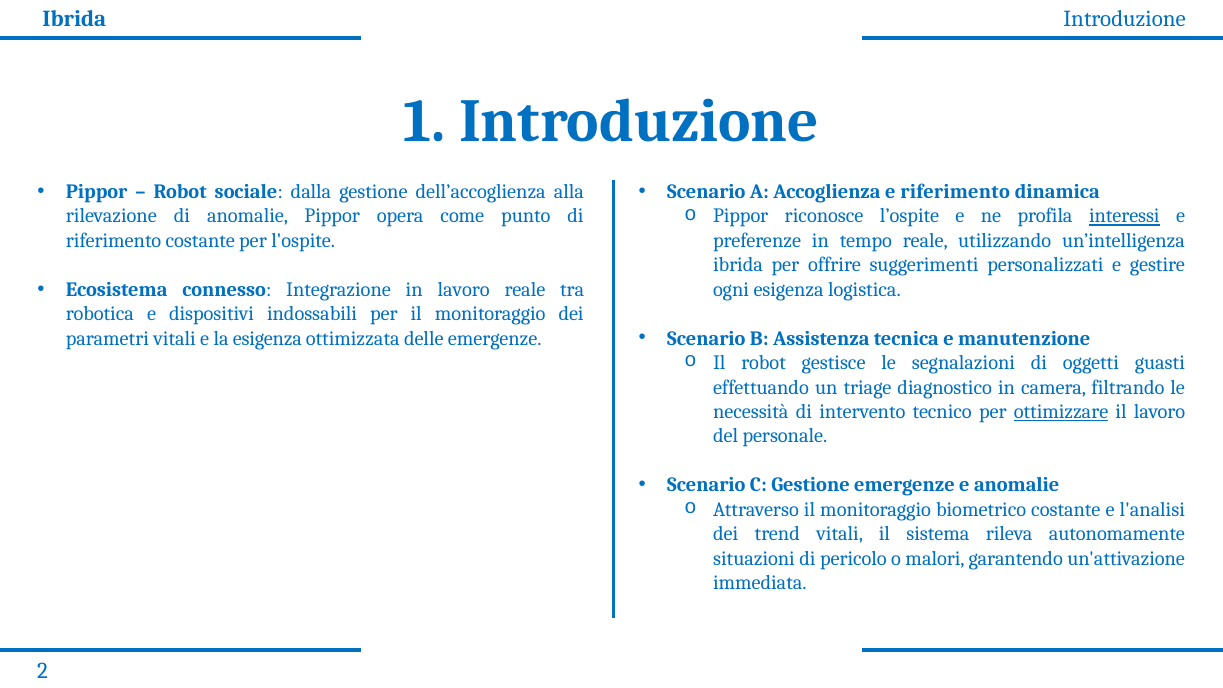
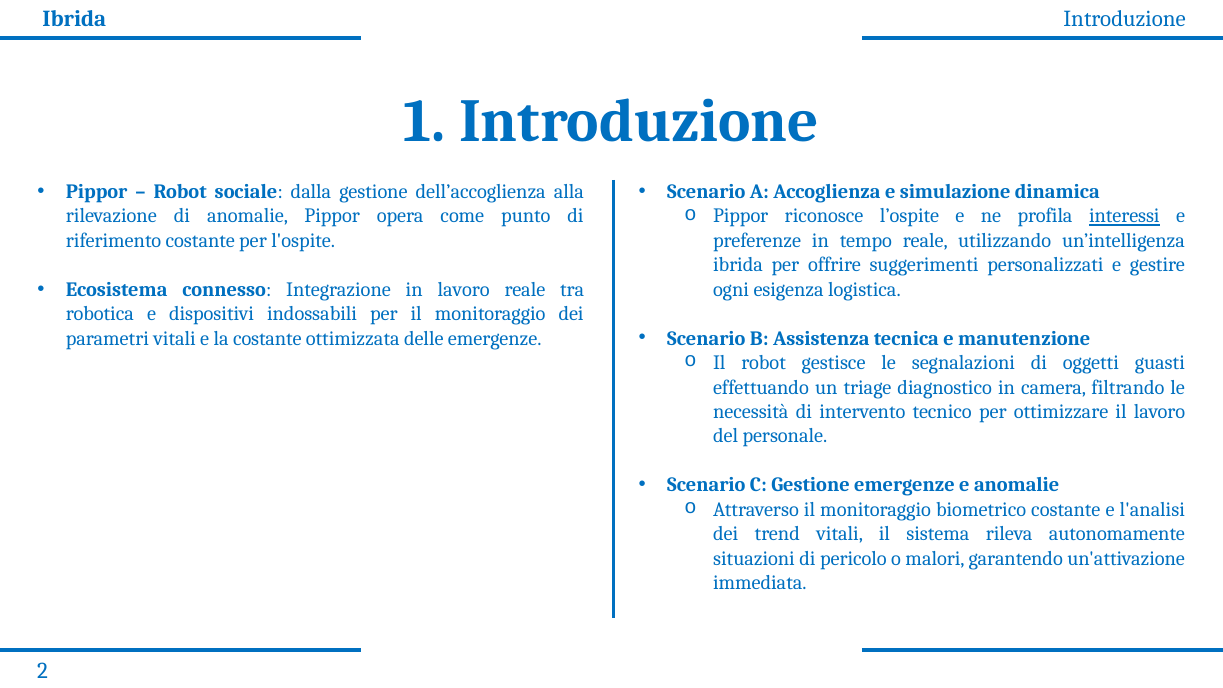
e riferimento: riferimento -> simulazione
la esigenza: esigenza -> costante
ottimizzare underline: present -> none
